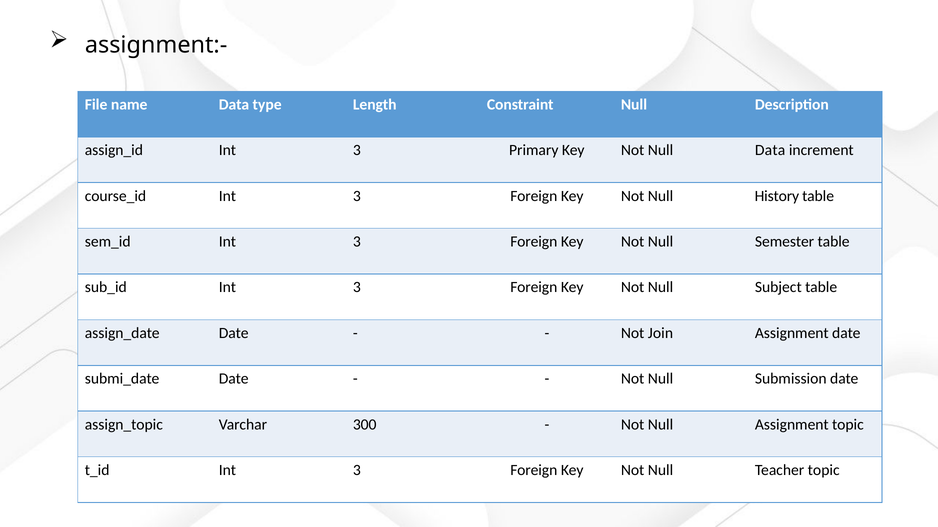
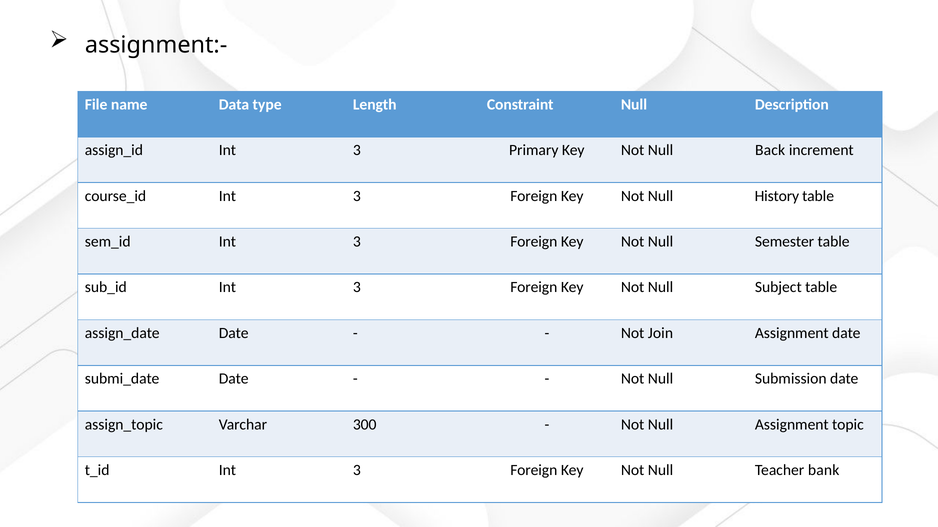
Null Data: Data -> Back
Teacher topic: topic -> bank
